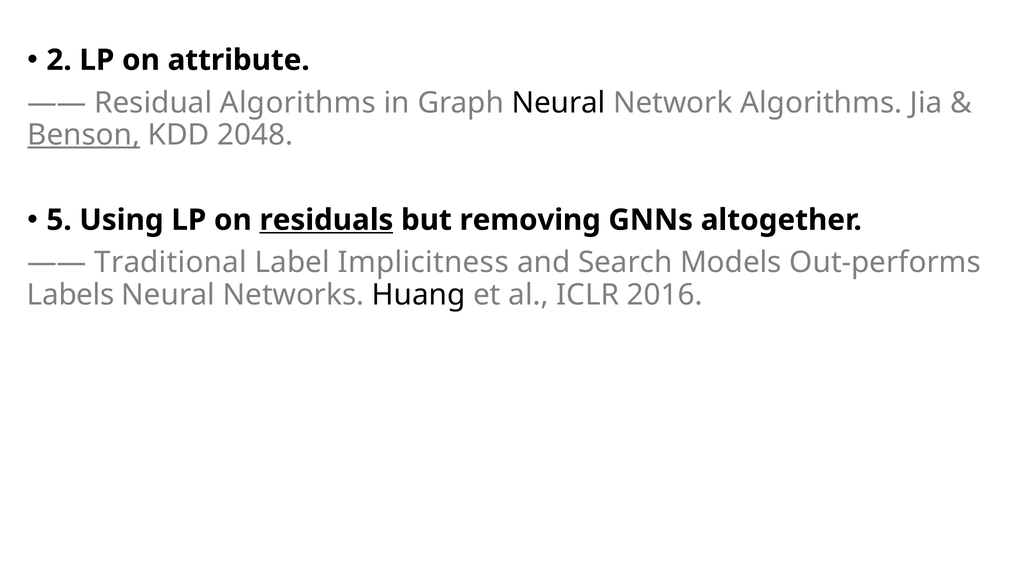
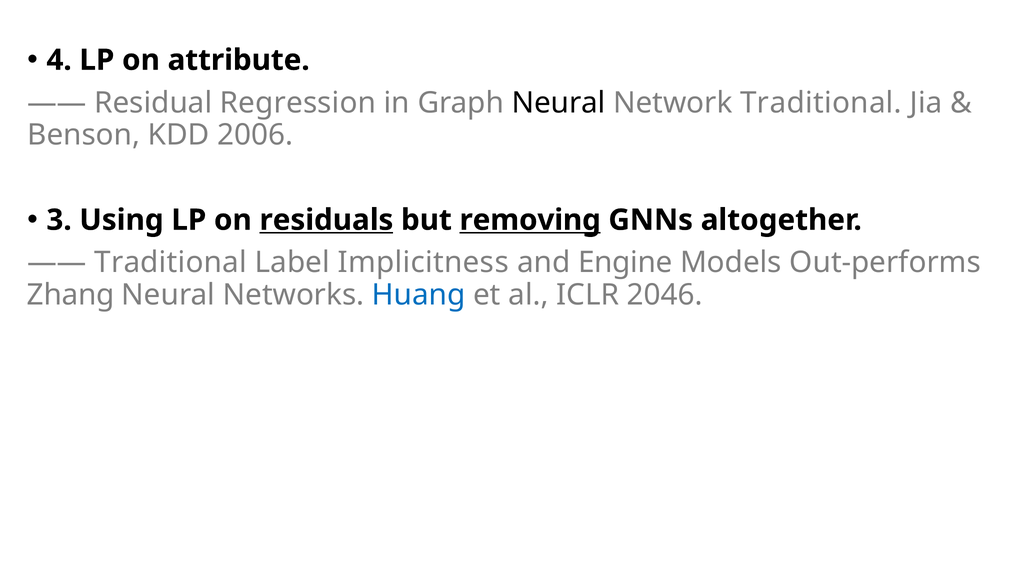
2: 2 -> 4
Residual Algorithms: Algorithms -> Regression
Network Algorithms: Algorithms -> Traditional
Benson underline: present -> none
2048: 2048 -> 2006
5: 5 -> 3
removing underline: none -> present
Search: Search -> Engine
Labels: Labels -> Zhang
Huang colour: black -> blue
2016: 2016 -> 2046
